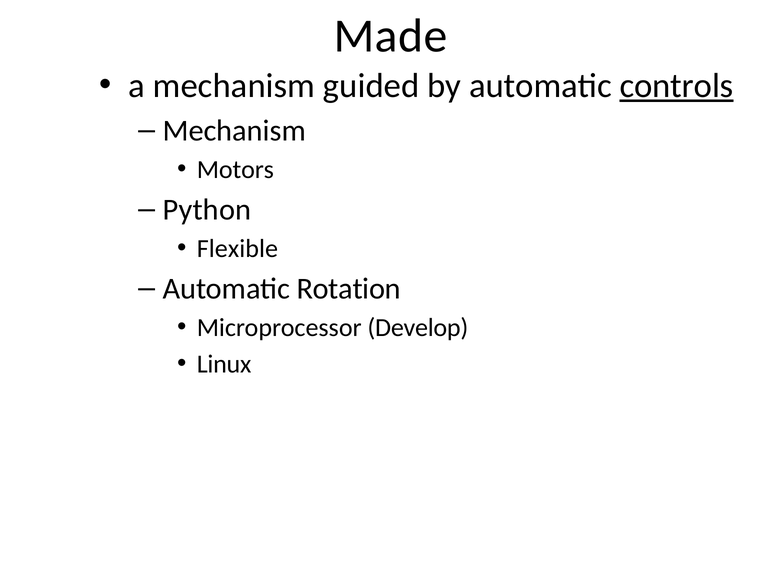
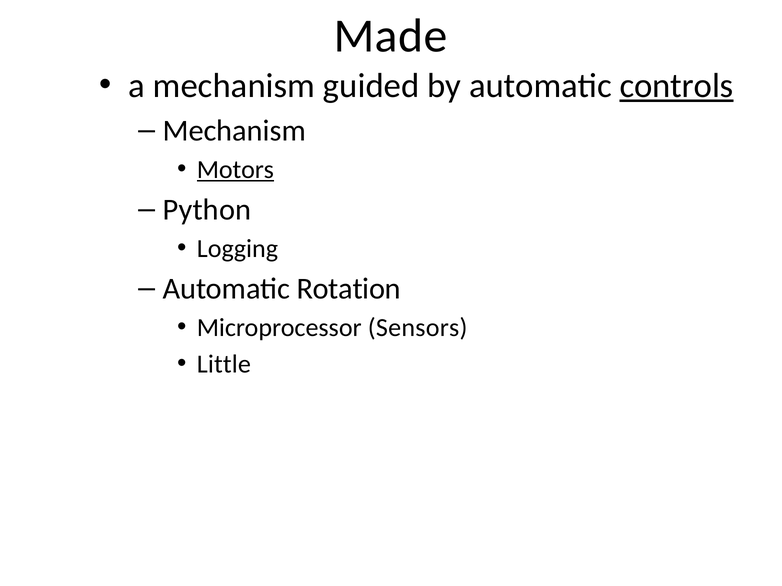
Motors underline: none -> present
Flexible: Flexible -> Logging
Develop: Develop -> Sensors
Linux: Linux -> Little
